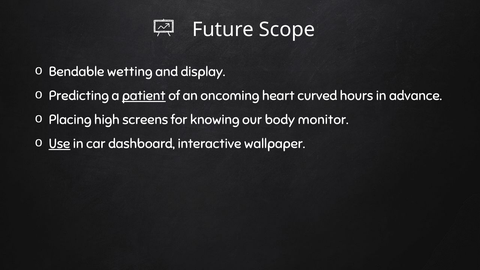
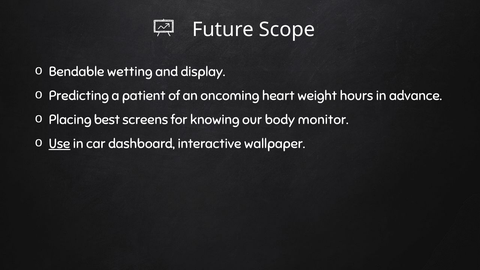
patient underline: present -> none
curved: curved -> weight
high: high -> best
